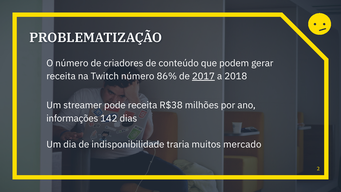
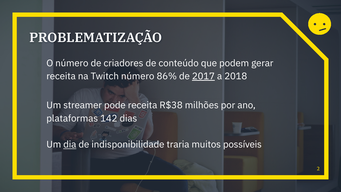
informações: informações -> plataformas
dia underline: none -> present
mercado: mercado -> possíveis
